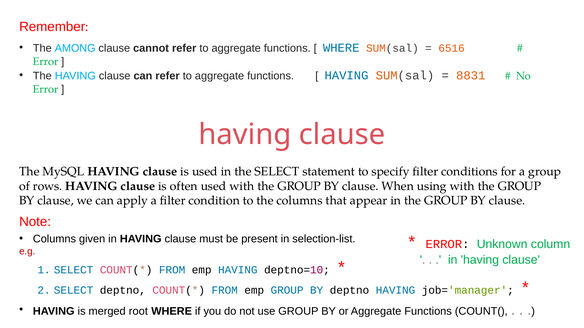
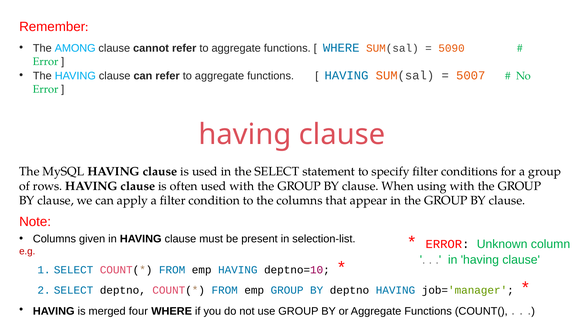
6516: 6516 -> 5090
8831: 8831 -> 5007
root: root -> four
